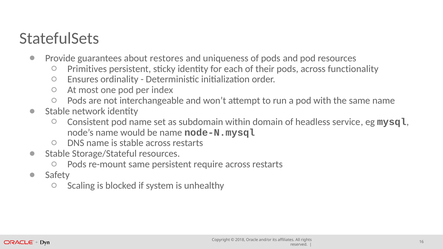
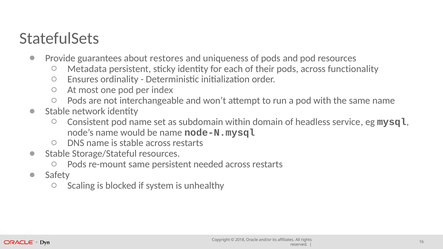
Primitives: Primitives -> Metadata
require: require -> needed
